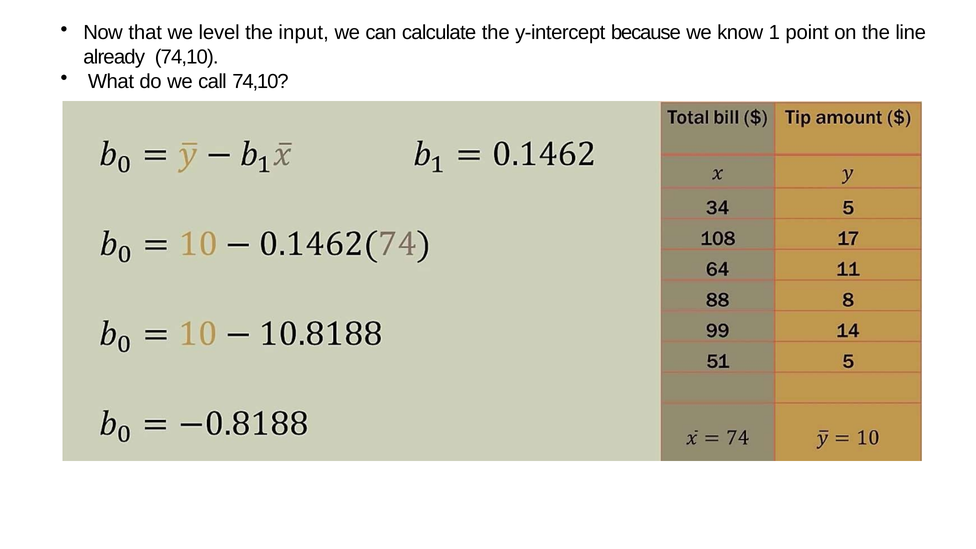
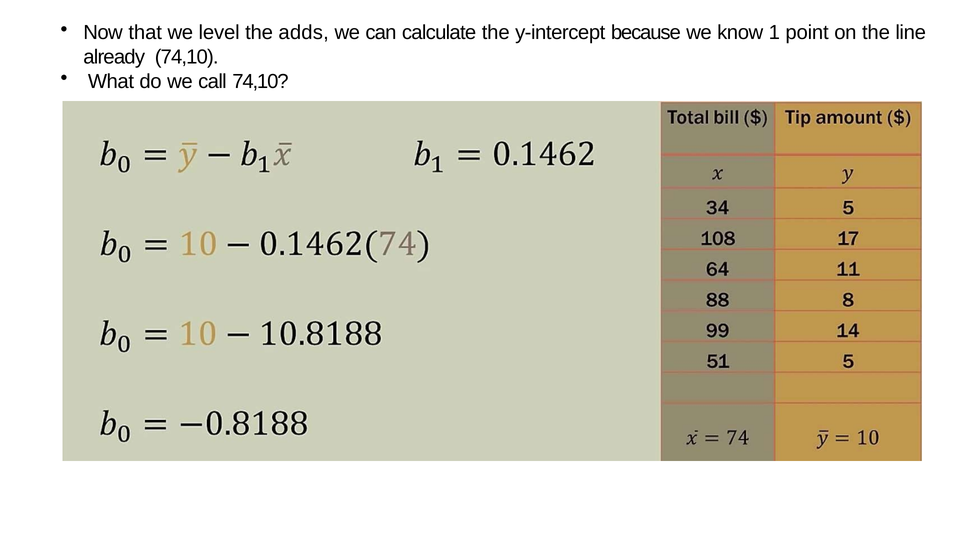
input: input -> adds
